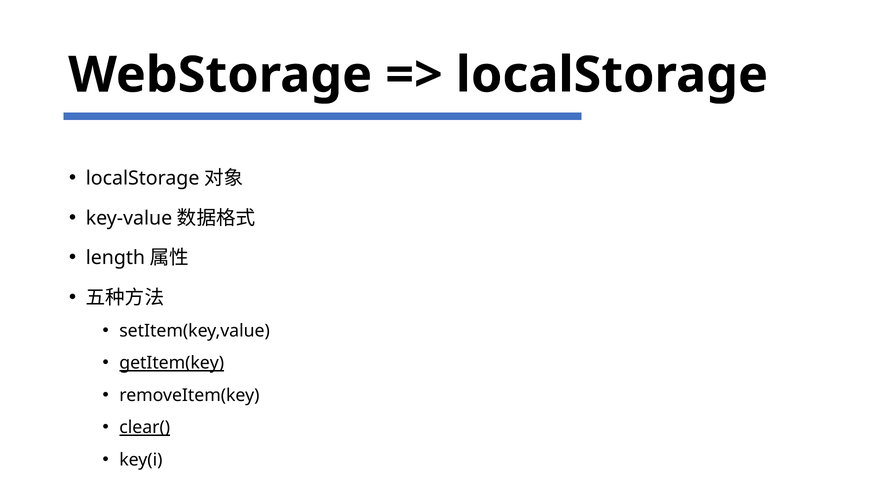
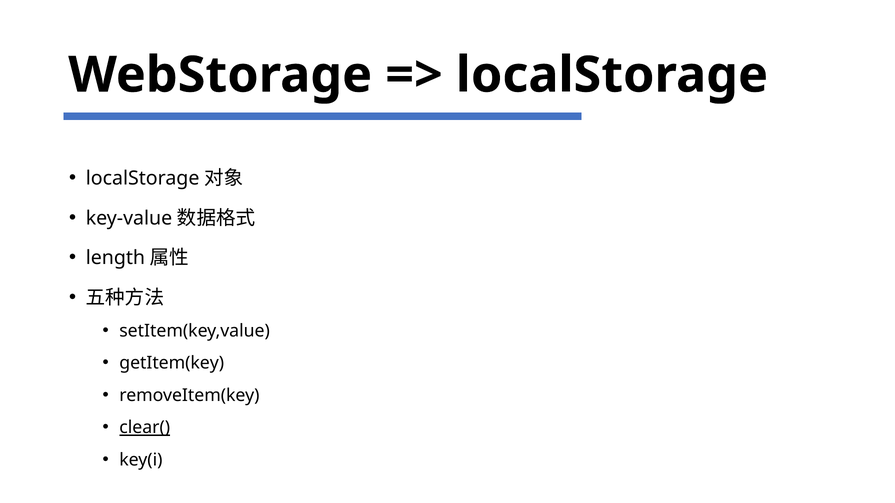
getItem(key underline: present -> none
